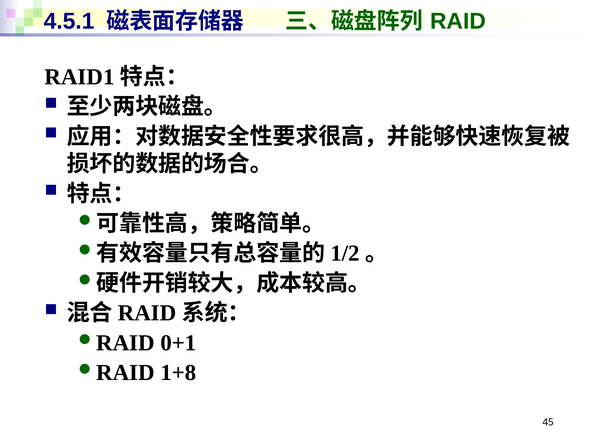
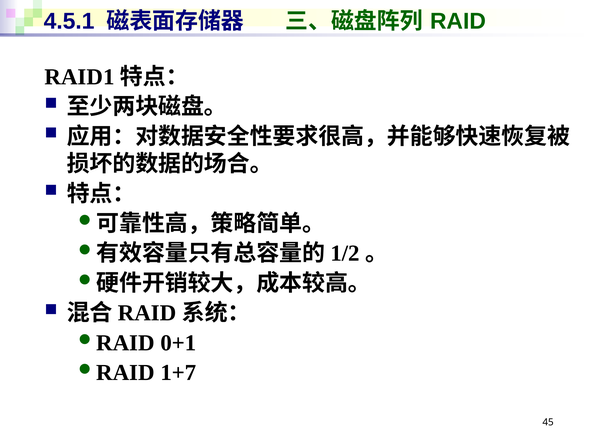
1+8: 1+8 -> 1+7
